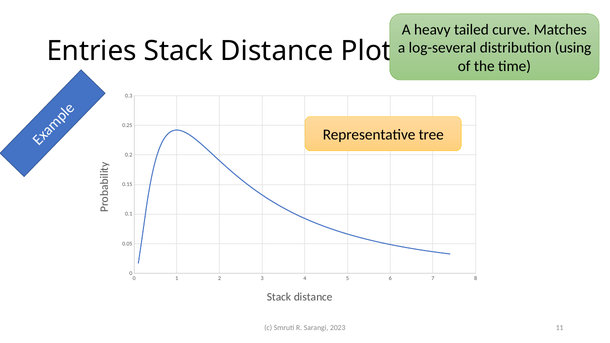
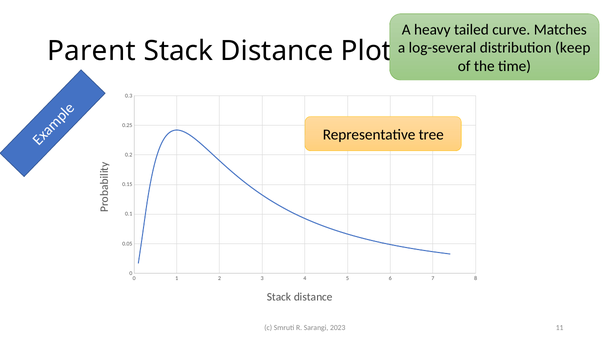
using: using -> keep
Entries: Entries -> Parent
